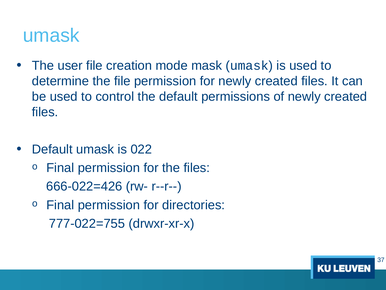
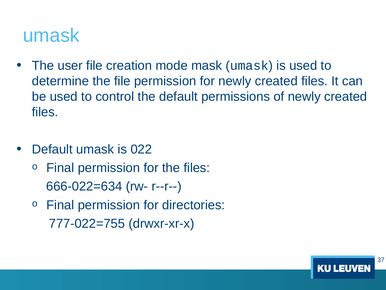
666-022=426: 666-022=426 -> 666-022=634
